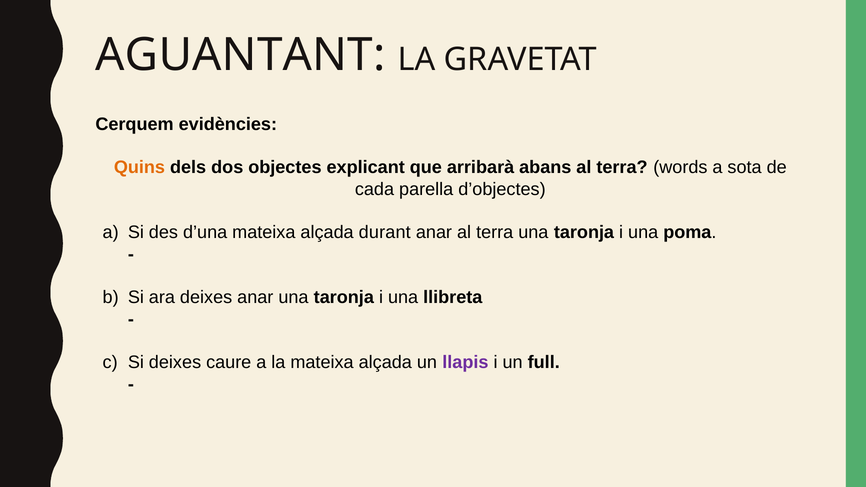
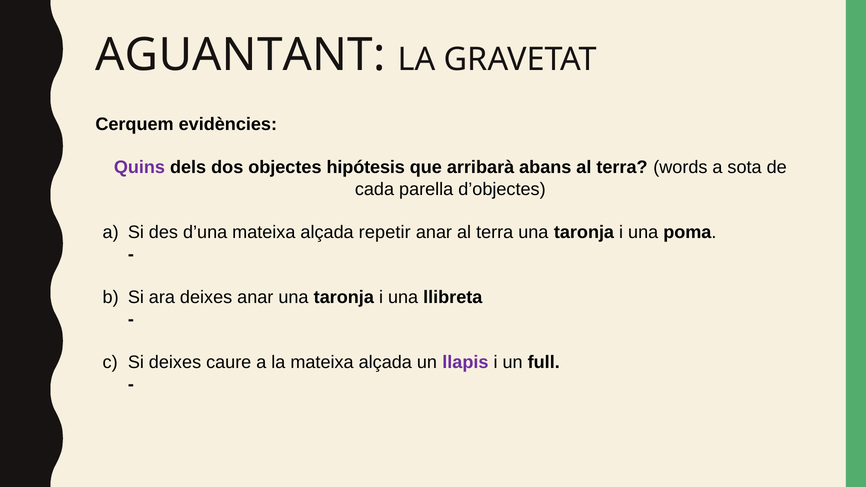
Quins colour: orange -> purple
explicant: explicant -> hipótesis
durant: durant -> repetir
